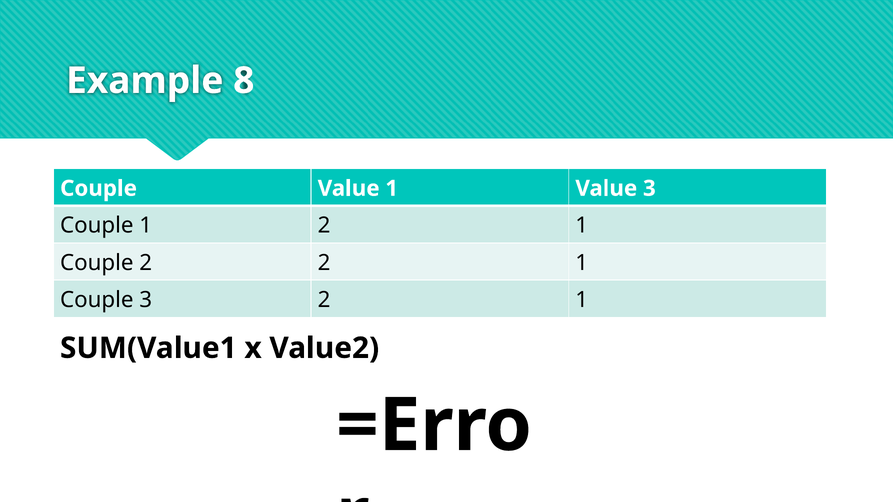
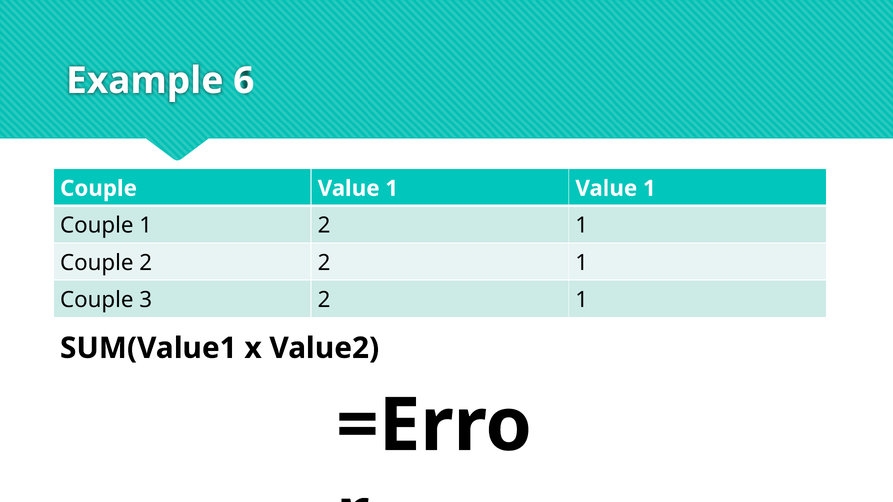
8: 8 -> 6
1 Value 3: 3 -> 1
